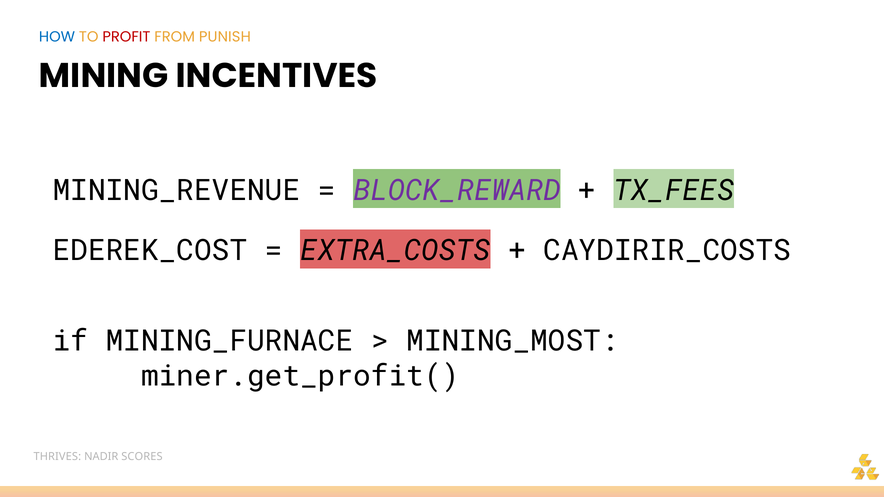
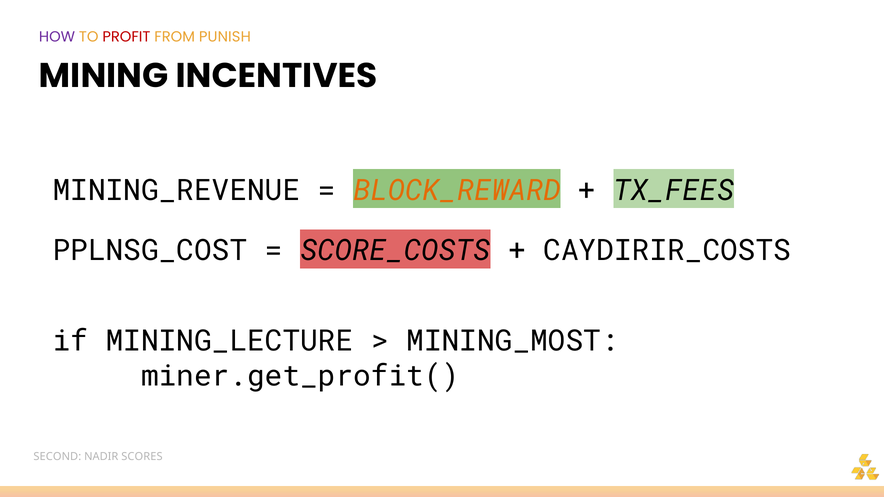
HOW colour: blue -> purple
BLOCK_REWARD colour: purple -> orange
EDEREK_COST: EDEREK_COST -> PPLNSG_COST
EXTRA_COSTS: EXTRA_COSTS -> SCORE_COSTS
MINING_FURNACE: MINING_FURNACE -> MINING_LECTURE
THRIVES: THRIVES -> SECOND
